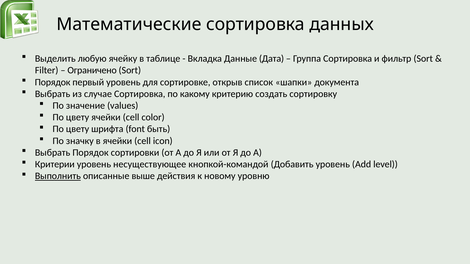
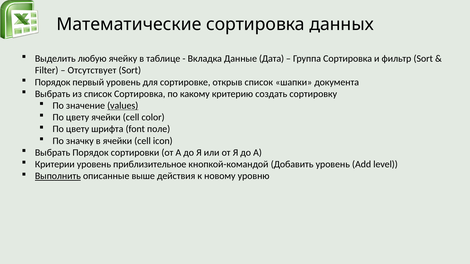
Ограничено: Ограничено -> Отсутствует
из случае: случае -> список
values underline: none -> present
быть: быть -> поле
несуществующее: несуществующее -> приблизительное
